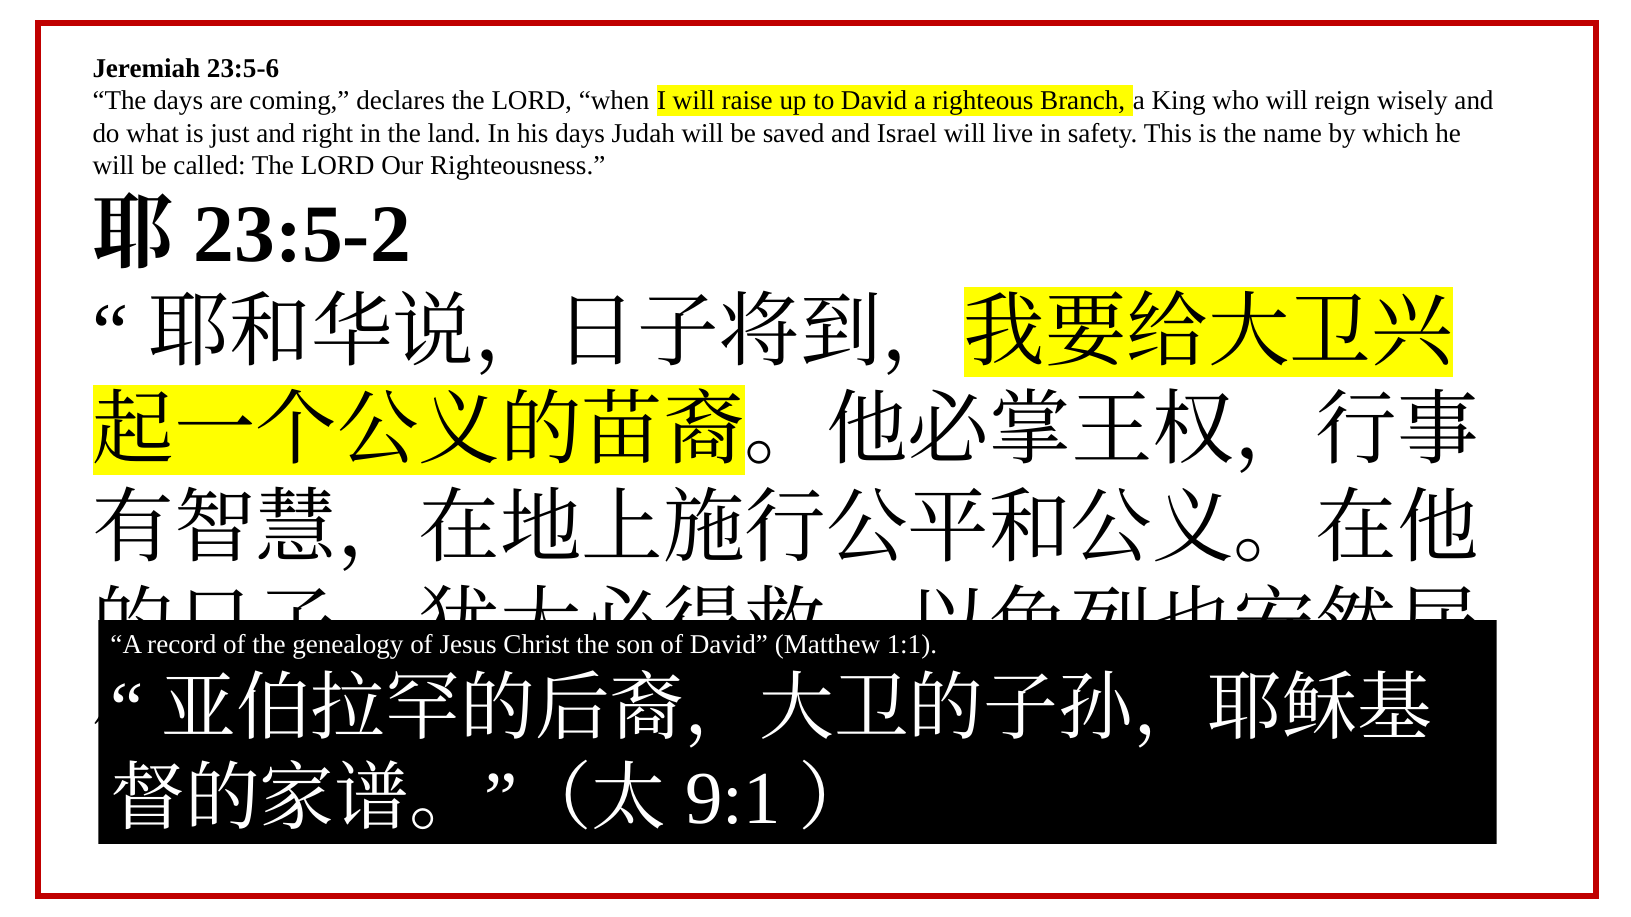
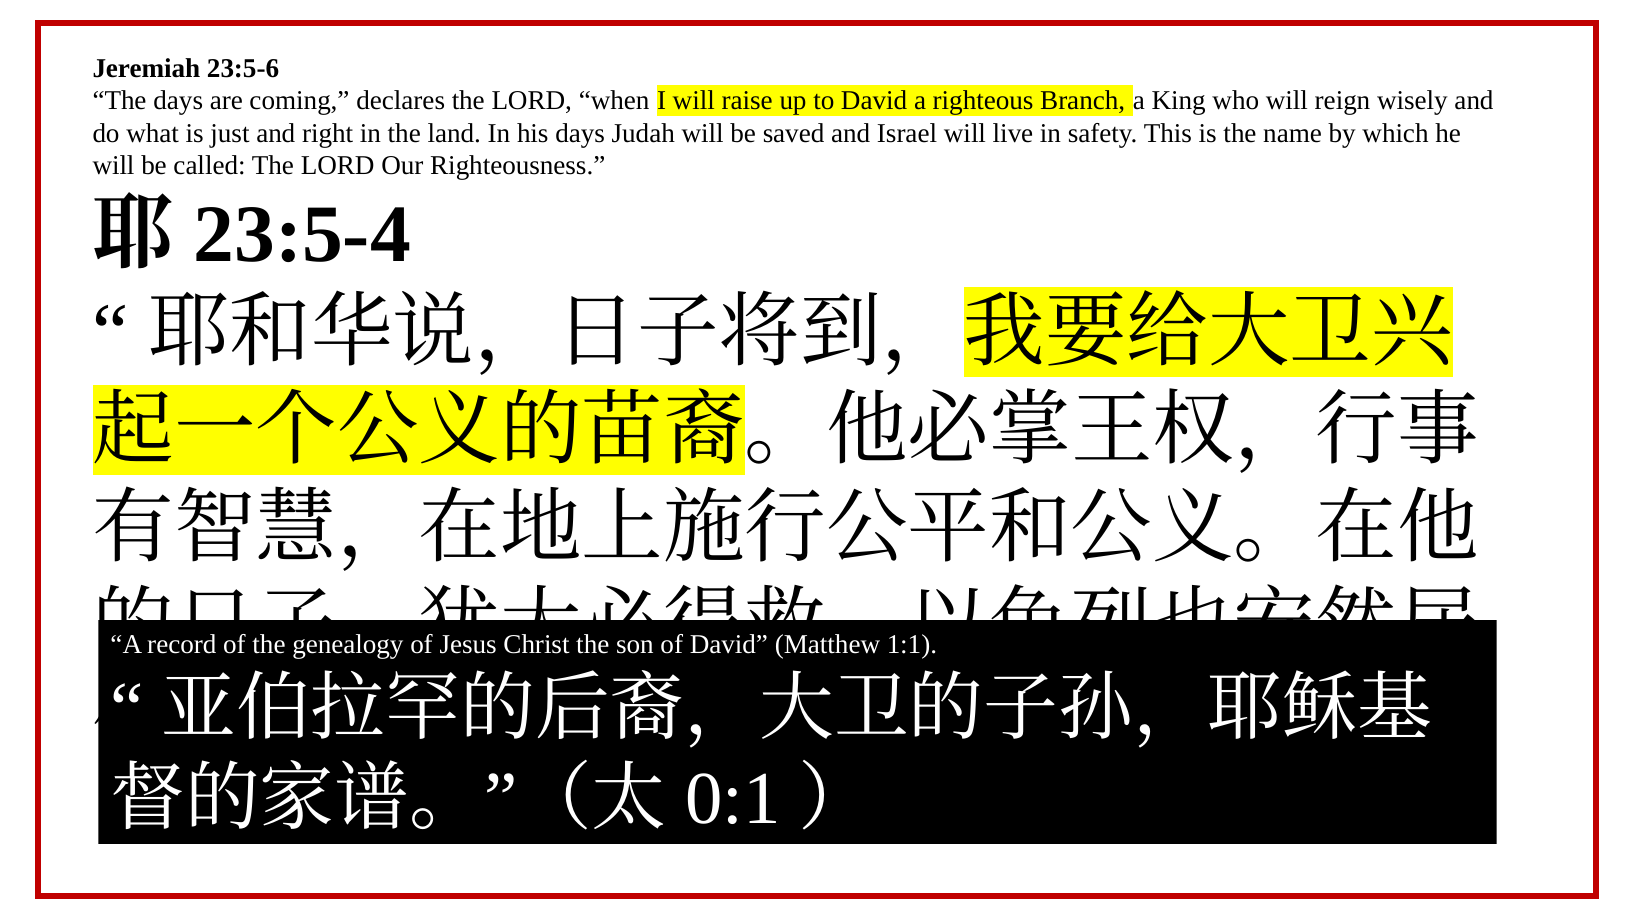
23:5-2: 23:5-2 -> 23:5-4
9:1: 9:1 -> 0:1
